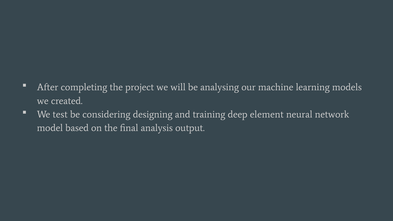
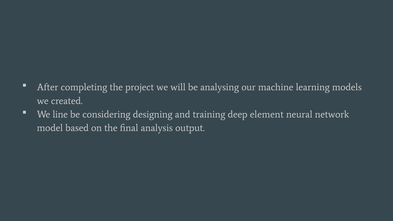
test: test -> line
